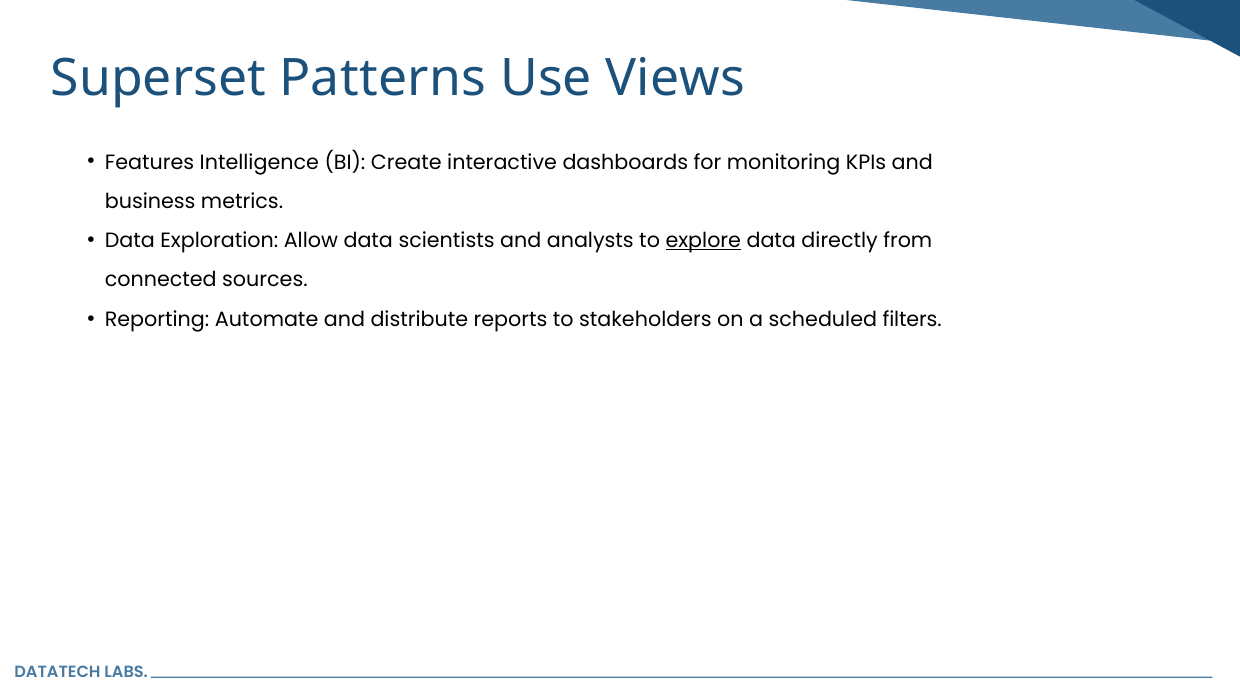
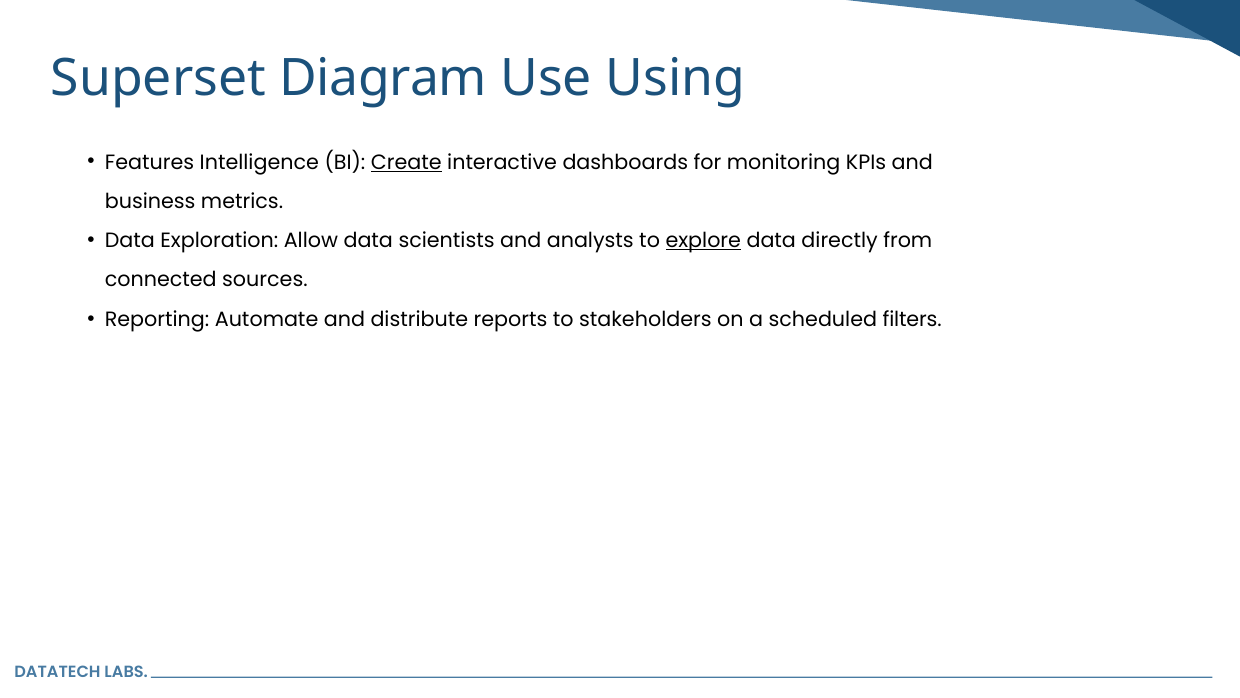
Patterns: Patterns -> Diagram
Views: Views -> Using
Create underline: none -> present
